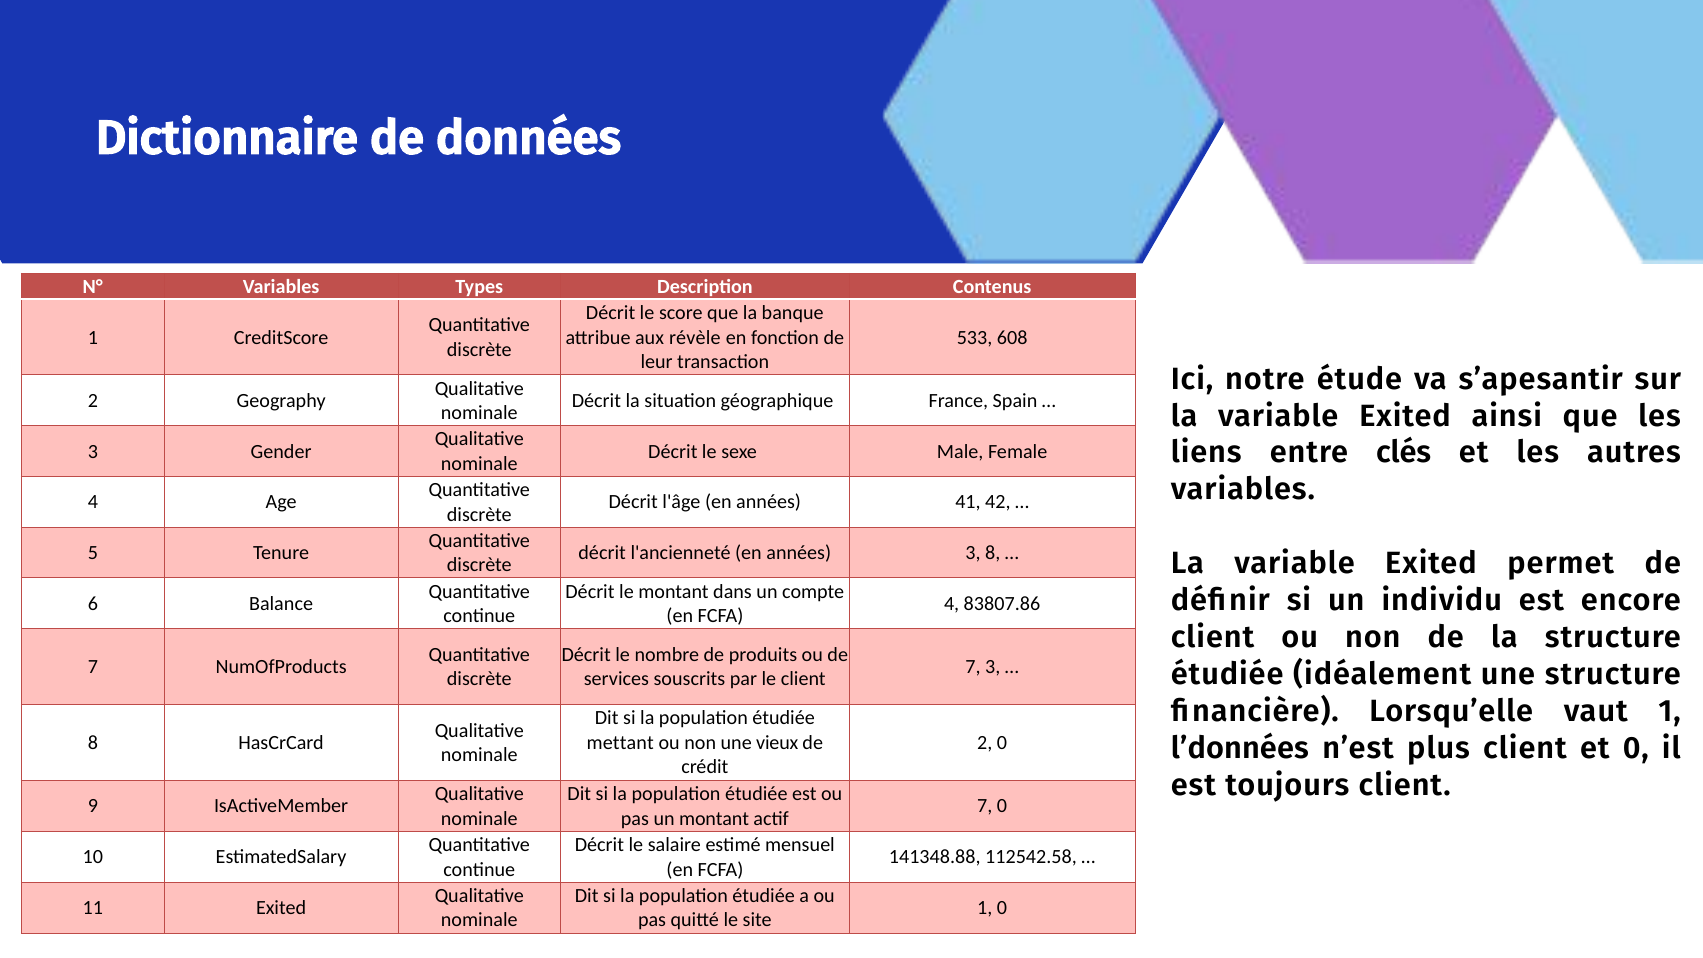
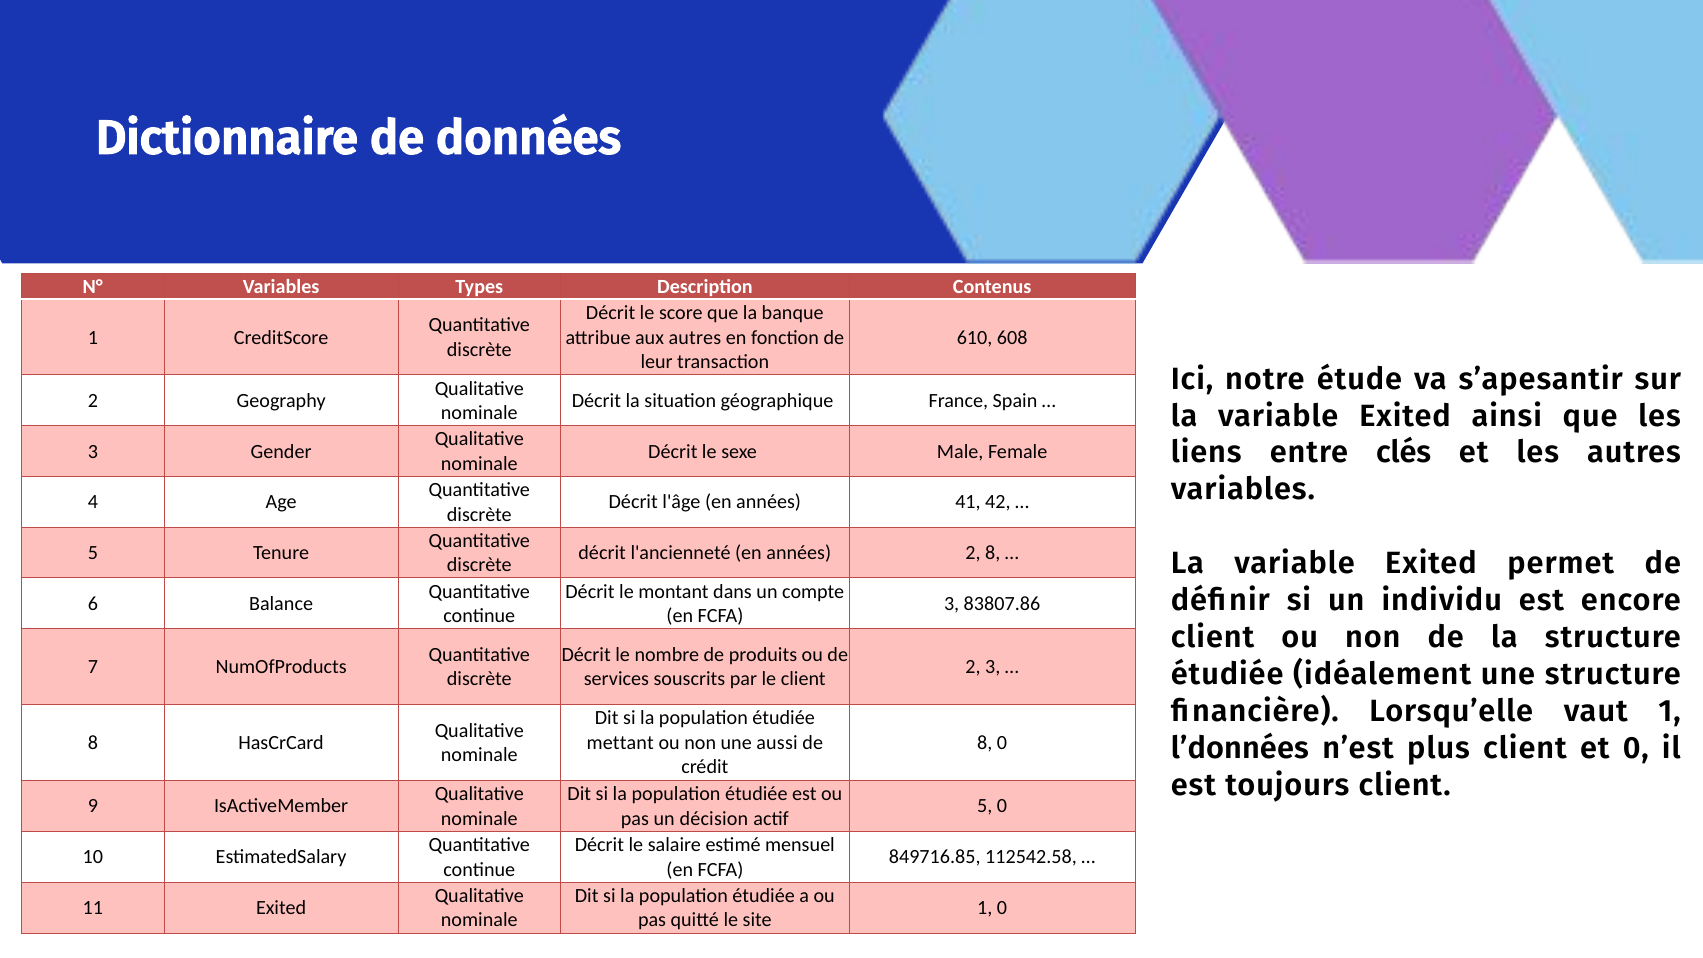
aux révèle: révèle -> autres
533: 533 -> 610
années 3: 3 -> 2
4 at (952, 604): 4 -> 3
7 at (973, 667): 7 -> 2
vieux: vieux -> aussi
2 at (985, 743): 2 -> 8
7 at (985, 806): 7 -> 5
un montant: montant -> décision
141348.88: 141348.88 -> 849716.85
